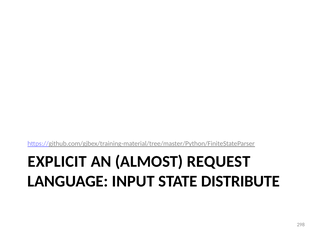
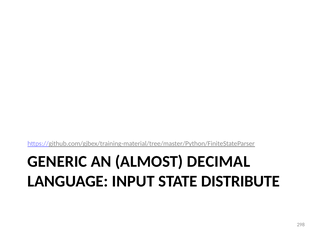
EXPLICIT: EXPLICIT -> GENERIC
REQUEST: REQUEST -> DECIMAL
